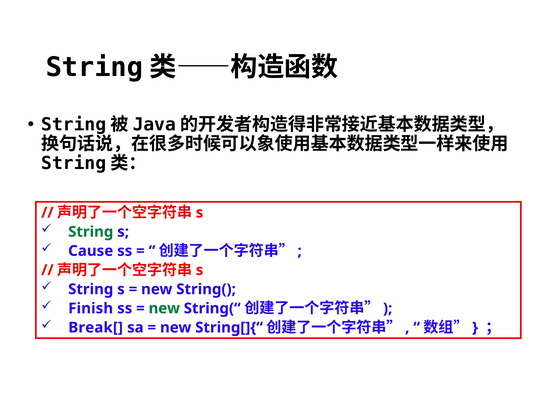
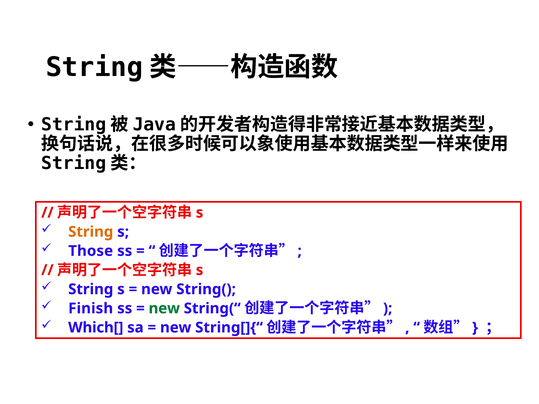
String at (91, 232) colour: green -> orange
Cause: Cause -> Those
Break[: Break[ -> Which[
